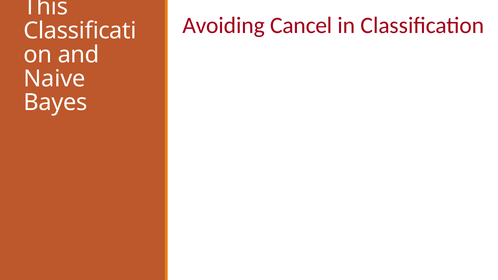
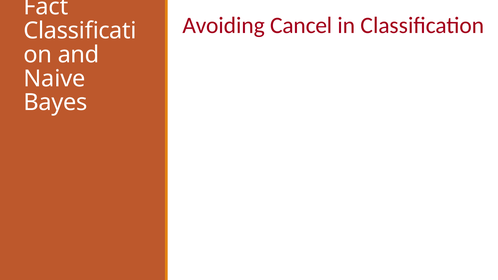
This: This -> Fact
